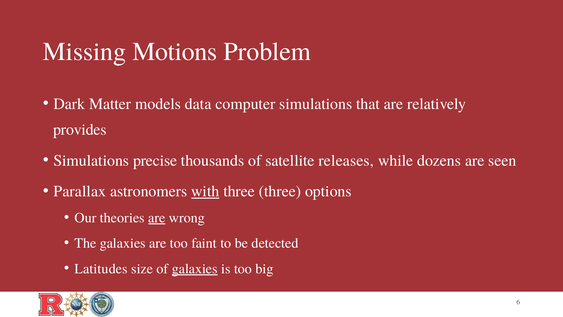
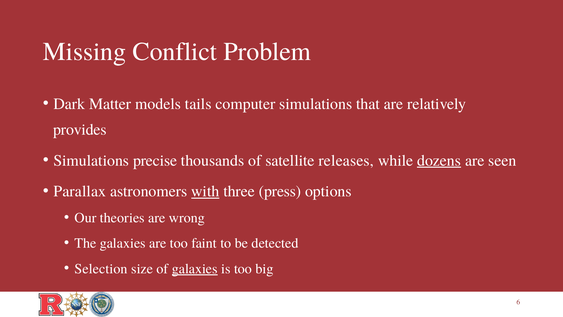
Motions: Motions -> Conflict
data: data -> tails
dozens underline: none -> present
three three: three -> press
are at (157, 218) underline: present -> none
Latitudes: Latitudes -> Selection
